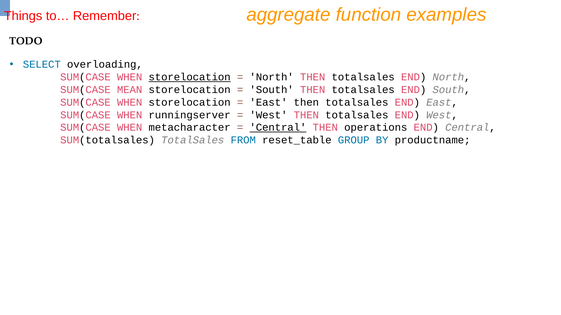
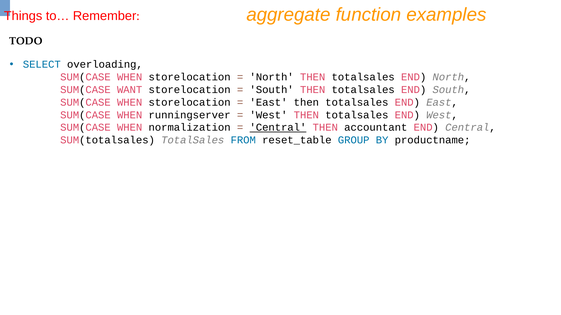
storelocation at (190, 77) underline: present -> none
MEAN: MEAN -> WANT
metacharacter: metacharacter -> normalization
operations: operations -> accountant
